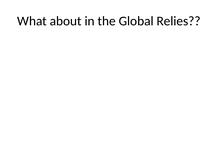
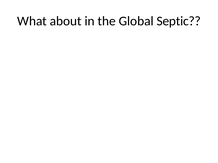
Relies: Relies -> Septic
